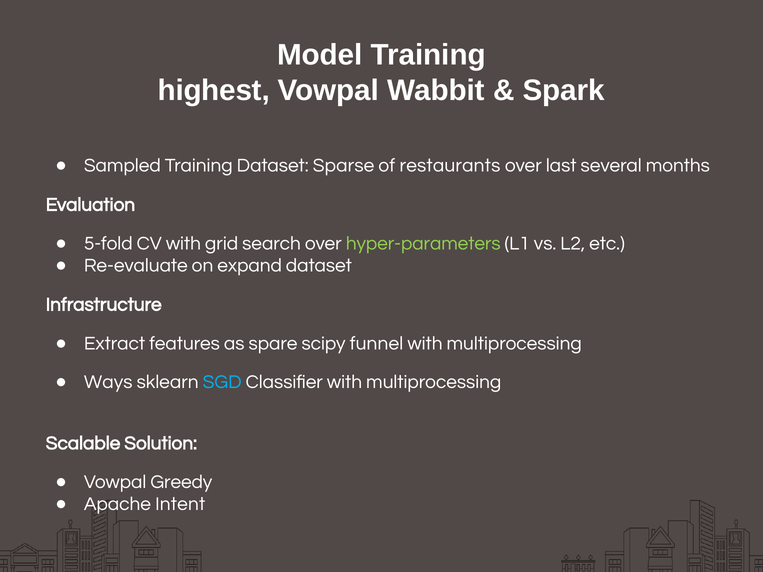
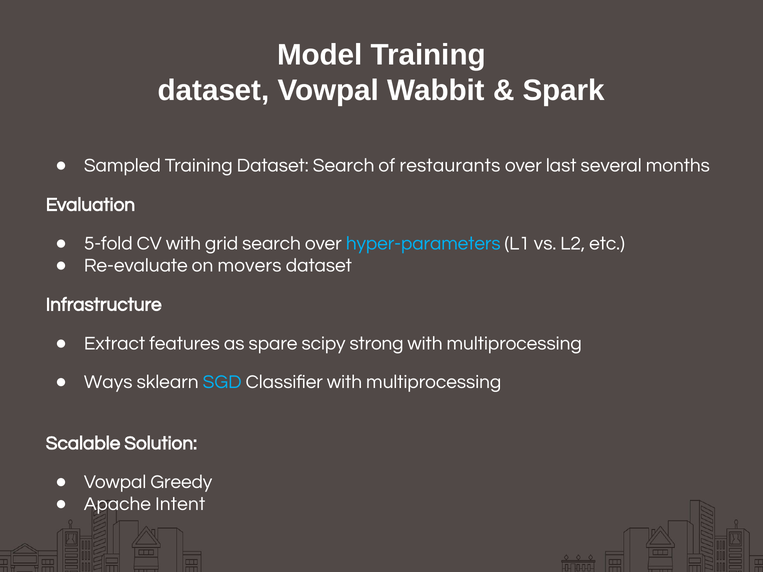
highest at (214, 91): highest -> dataset
Dataset Sparse: Sparse -> Search
hyper-parameters colour: light green -> light blue
expand: expand -> movers
funnel: funnel -> strong
